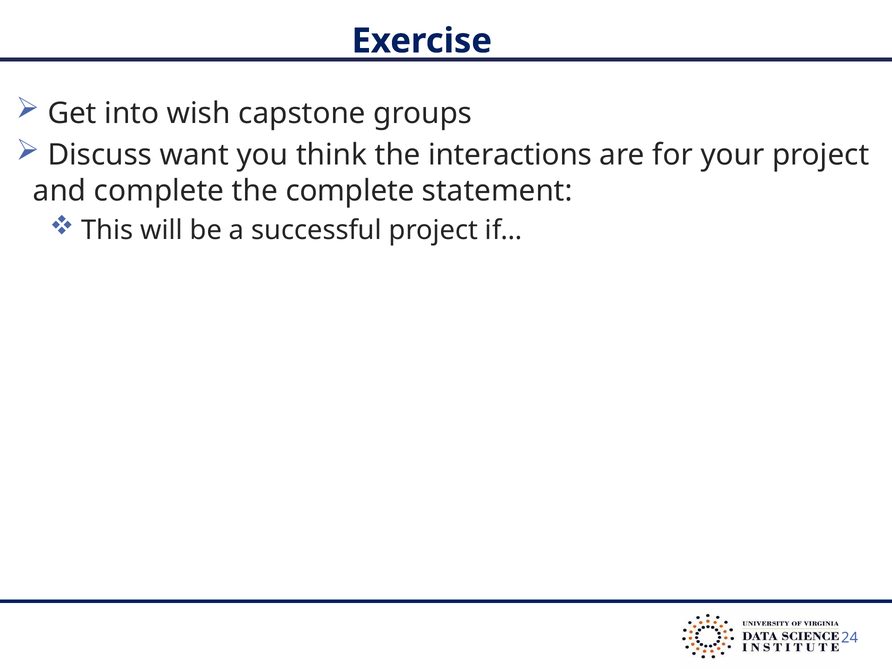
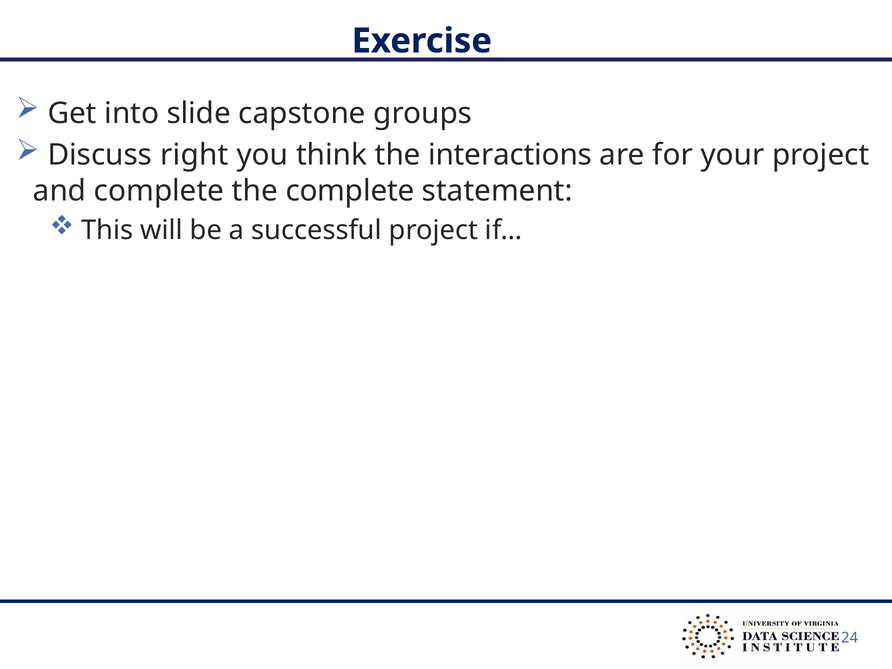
wish: wish -> slide
want: want -> right
